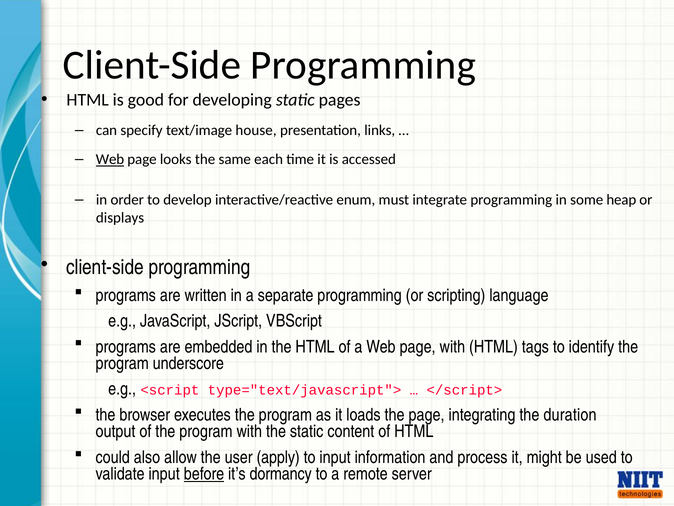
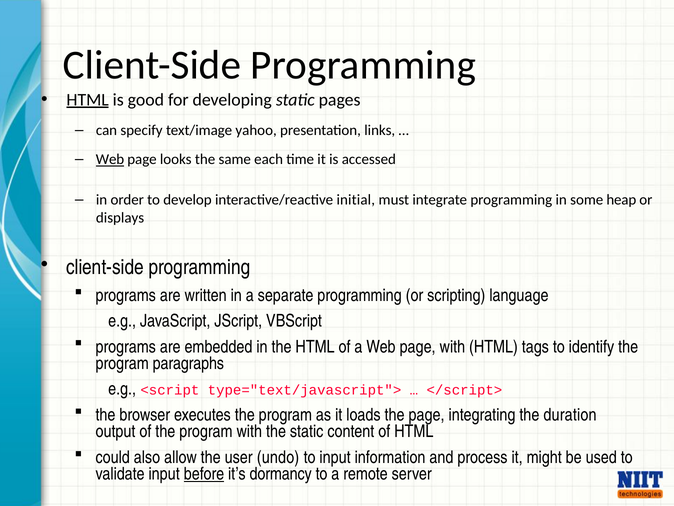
HTML at (88, 100) underline: none -> present
house: house -> yahoo
enum: enum -> initial
underscore: underscore -> paragraphs
apply: apply -> undo
